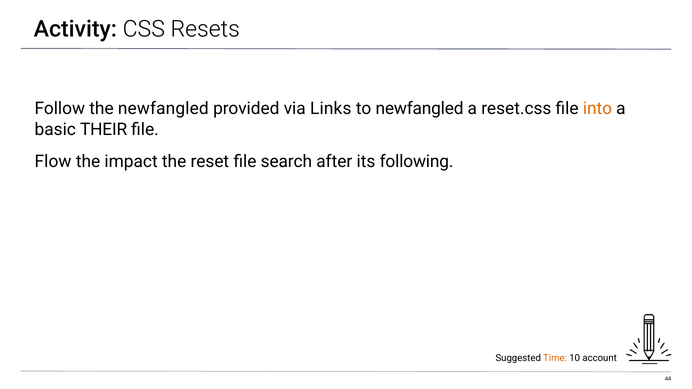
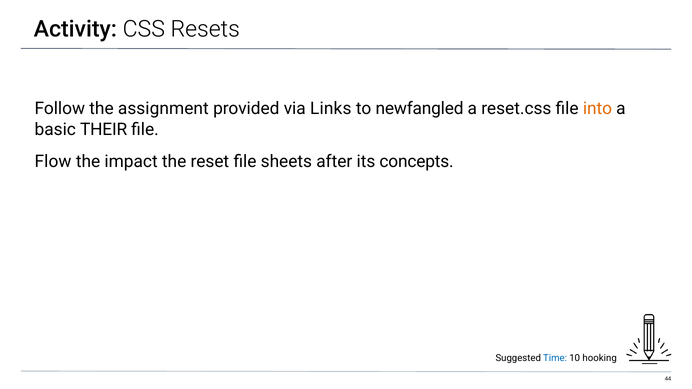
the newfangled: newfangled -> assignment
search: search -> sheets
following: following -> concepts
Time colour: orange -> blue
account: account -> hooking
